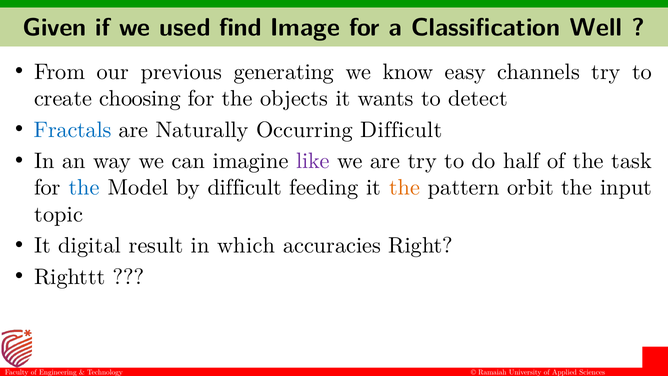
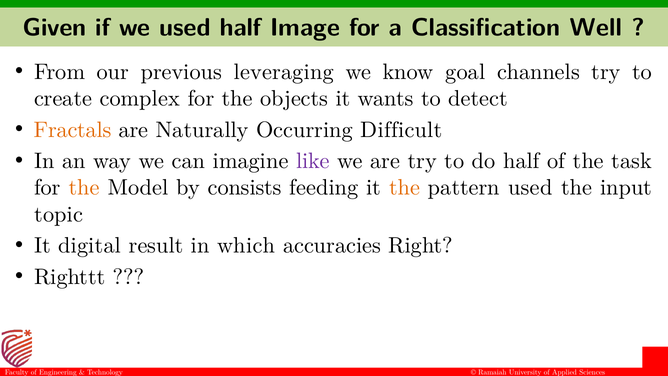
used find: find -> half
generating: generating -> leveraging
easy: easy -> goal
choosing: choosing -> complex
Fractals colour: blue -> orange
the at (84, 187) colour: blue -> orange
by difficult: difficult -> consists
pattern orbit: orbit -> used
